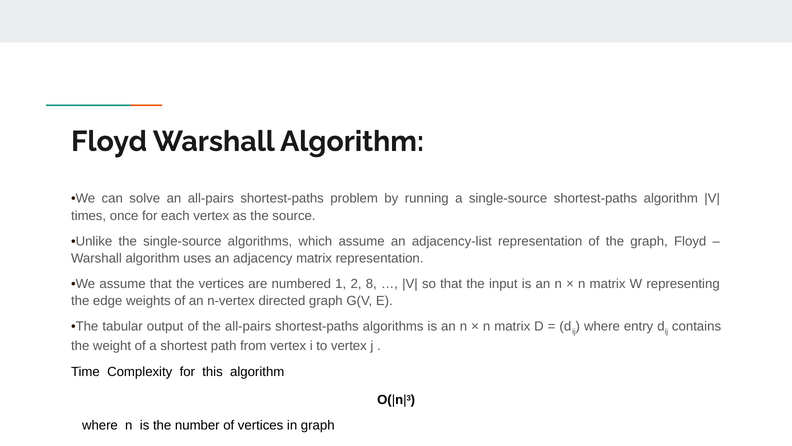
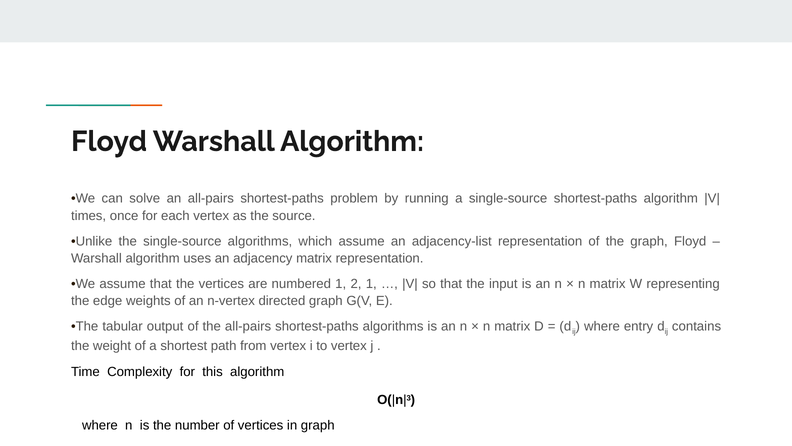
2 8: 8 -> 1
